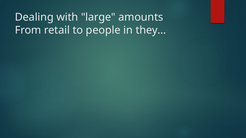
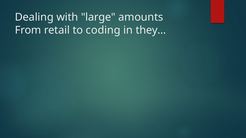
people: people -> coding
